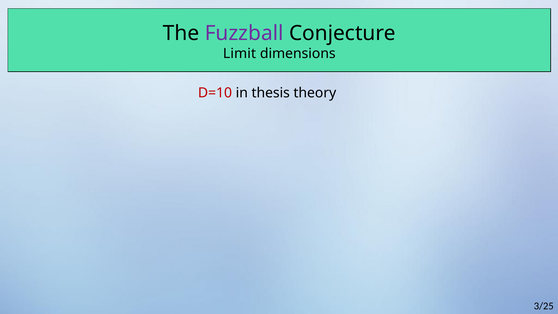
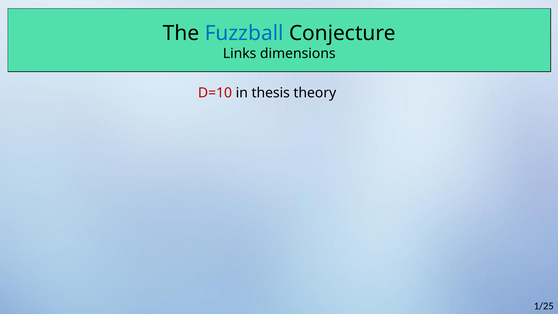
Fuzzball colour: purple -> blue
Limit: Limit -> Links
3/25: 3/25 -> 1/25
